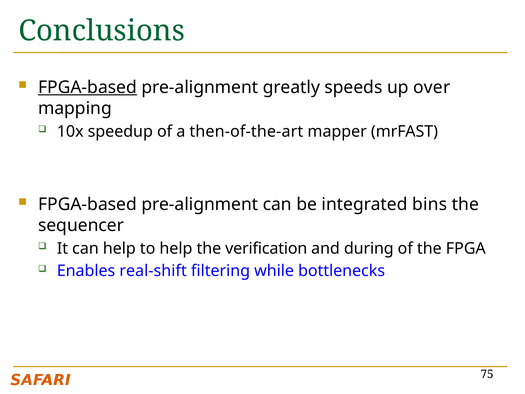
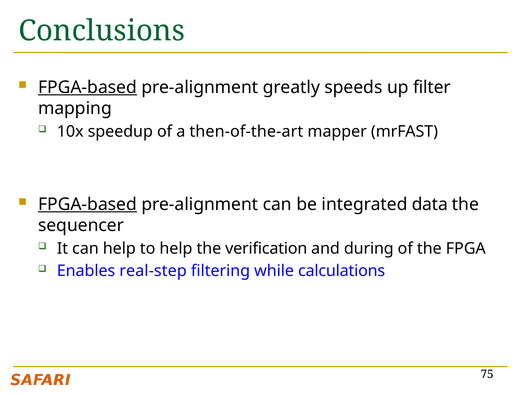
over: over -> filter
FPGA-based at (87, 204) underline: none -> present
bins: bins -> data
real-shift: real-shift -> real-step
bottlenecks: bottlenecks -> calculations
